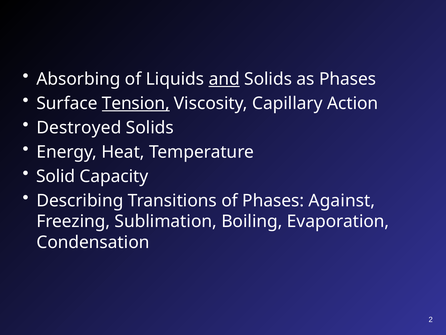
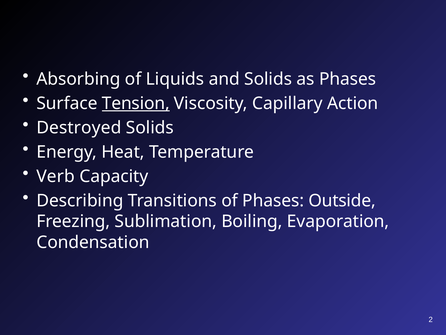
and underline: present -> none
Solid: Solid -> Verb
Against: Against -> Outside
